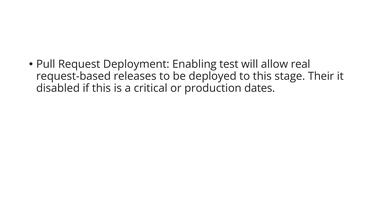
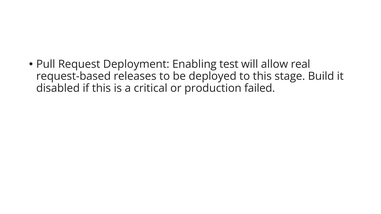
Their: Their -> Build
dates: dates -> failed
